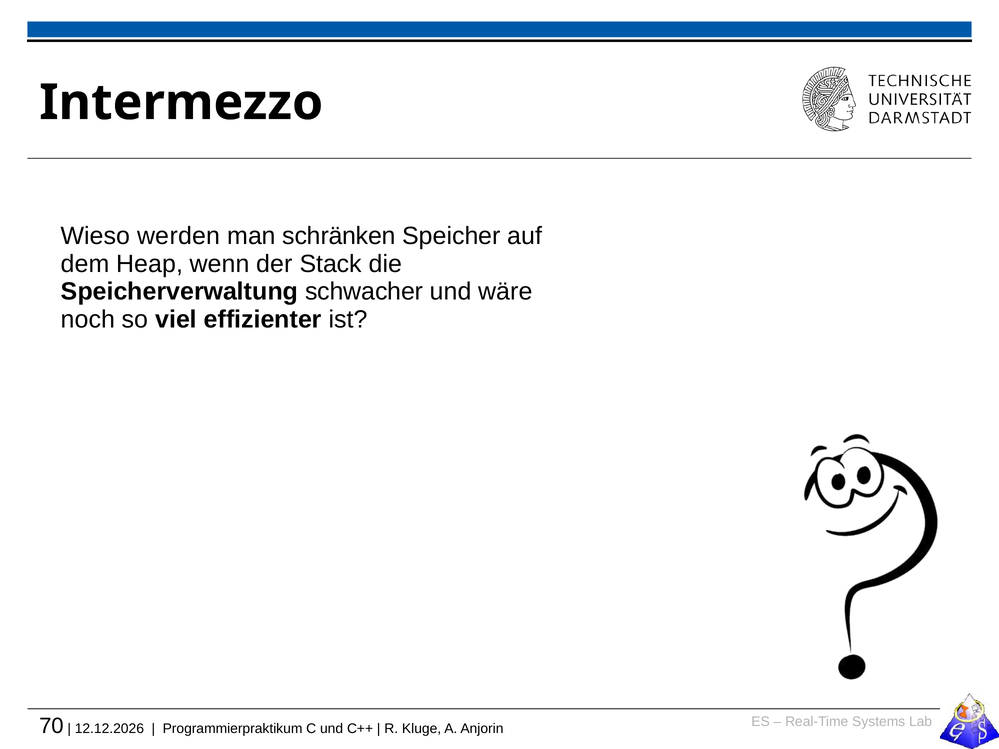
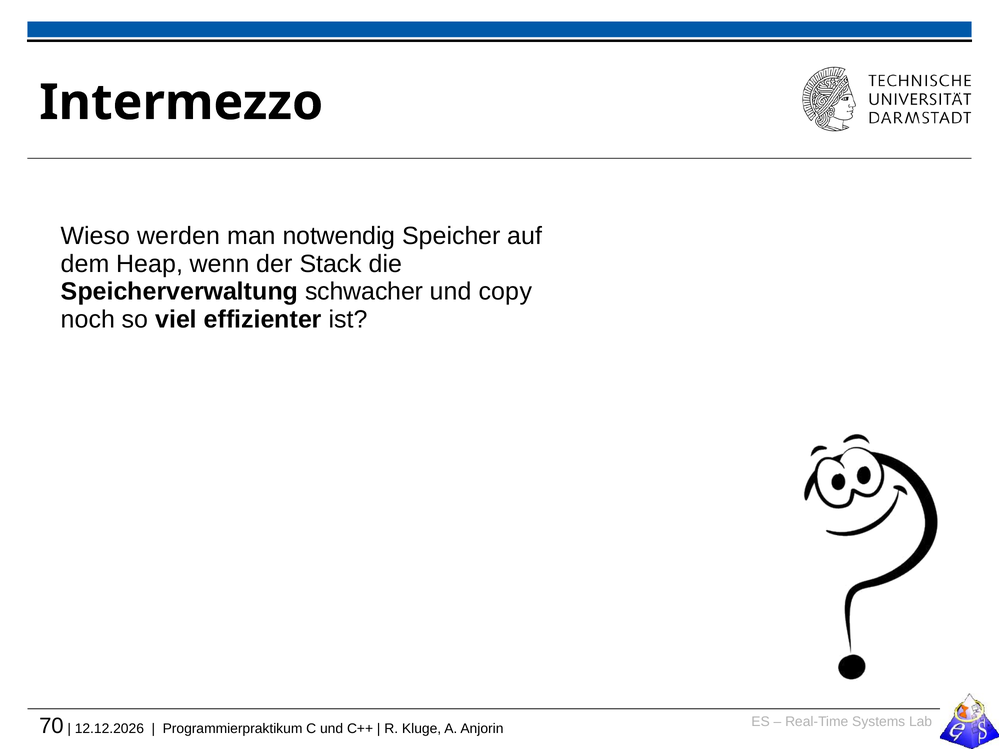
schränken: schränken -> notwendig
wäre: wäre -> copy
